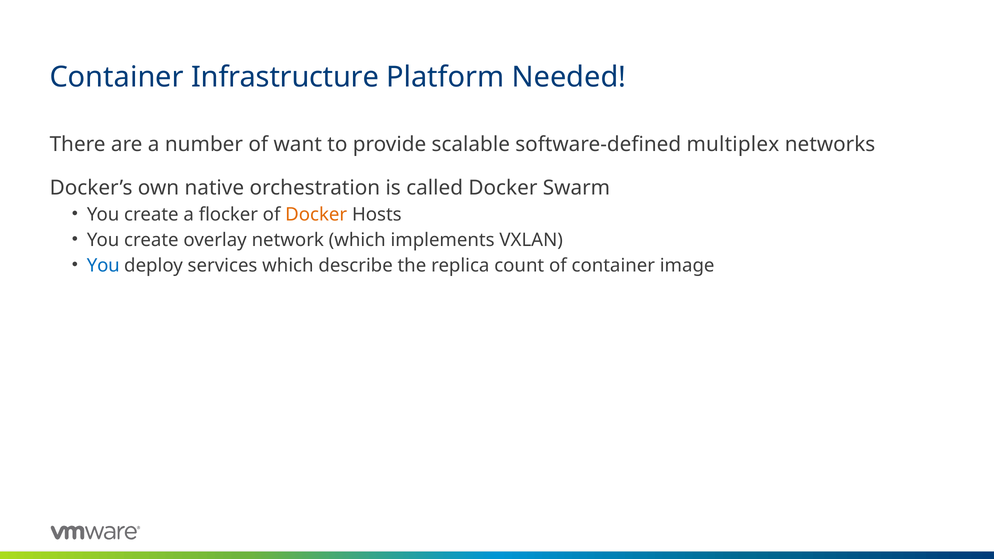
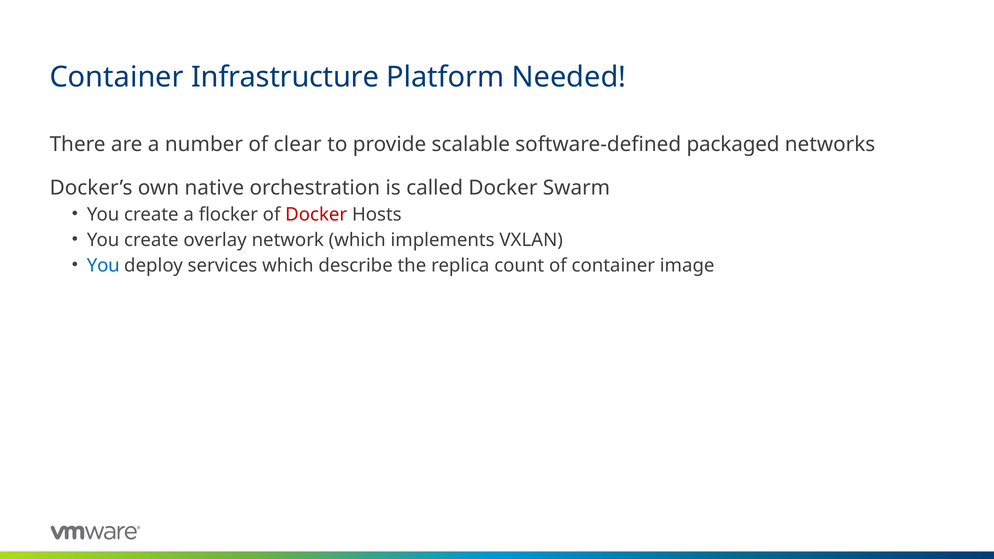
want: want -> clear
multiplex: multiplex -> packaged
Docker at (316, 215) colour: orange -> red
